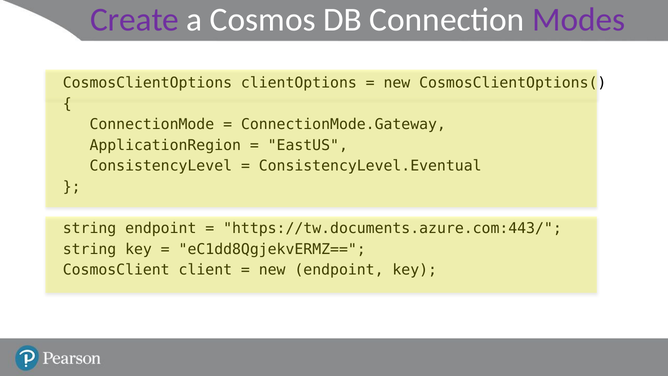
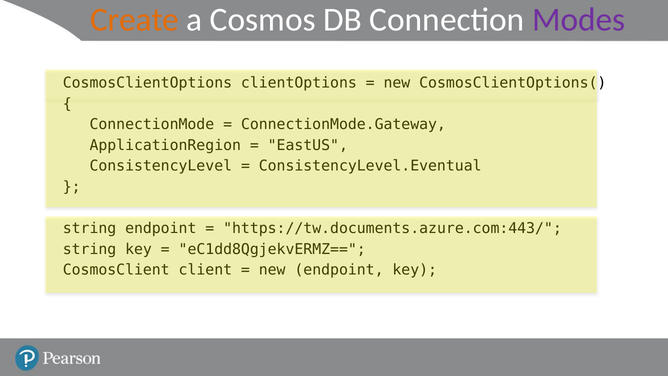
Create colour: purple -> orange
